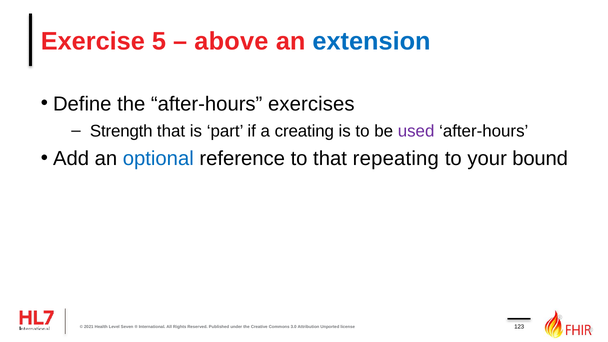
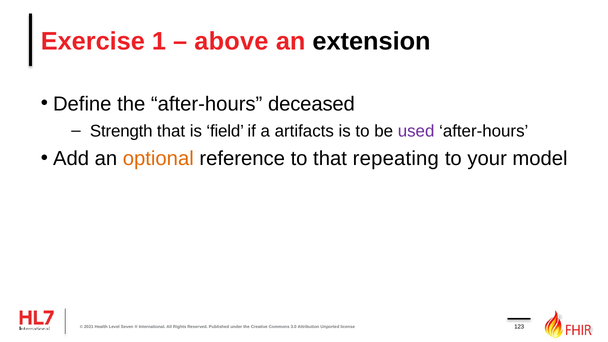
5: 5 -> 1
extension colour: blue -> black
exercises: exercises -> deceased
part: part -> field
creating: creating -> artifacts
optional colour: blue -> orange
bound: bound -> model
